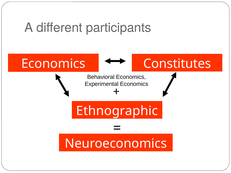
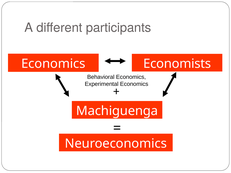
Constitutes: Constitutes -> Economists
Ethnographic: Ethnographic -> Machiguenga
